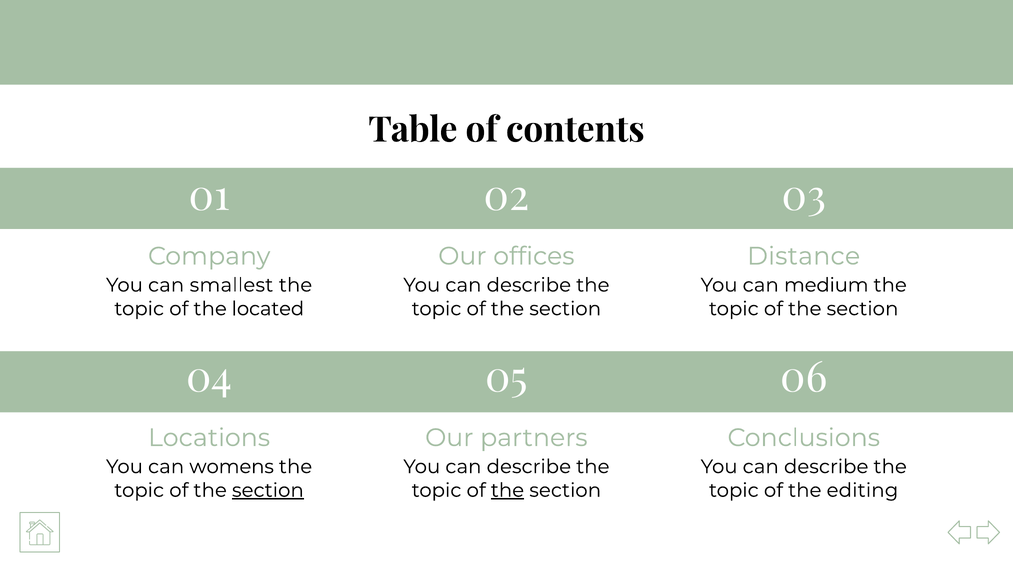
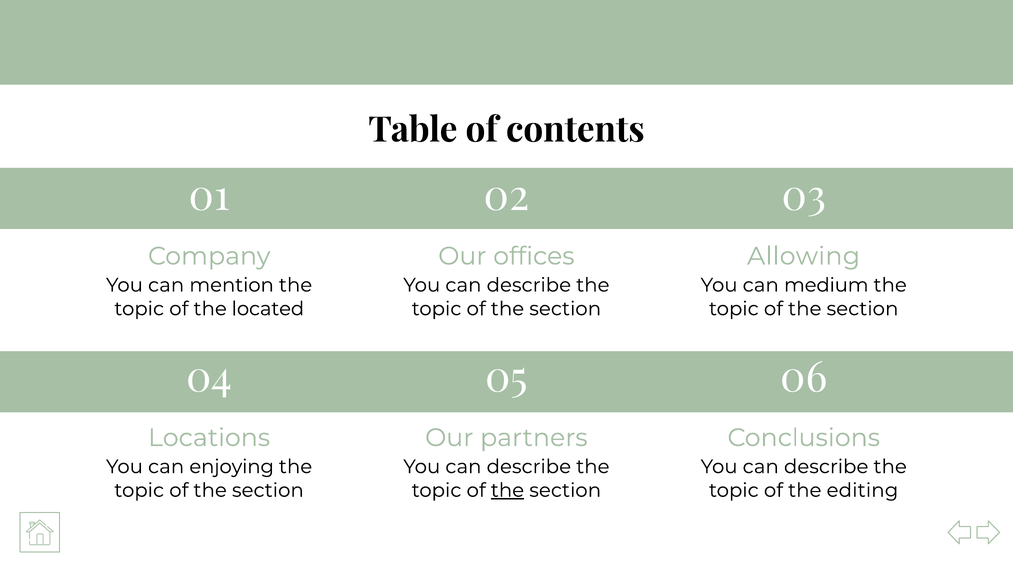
Distance: Distance -> Allowing
smallest: smallest -> mention
womens: womens -> enjoying
section at (268, 490) underline: present -> none
